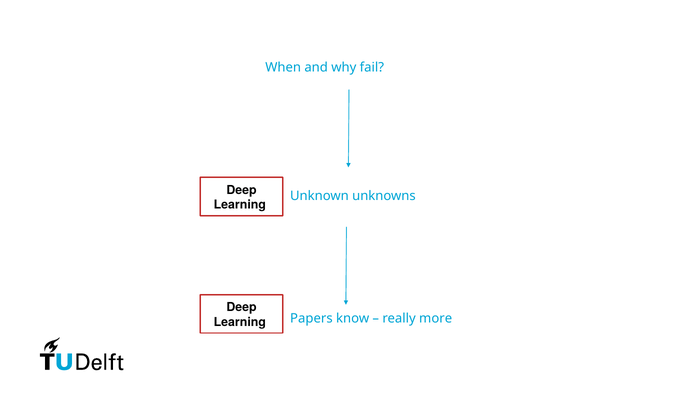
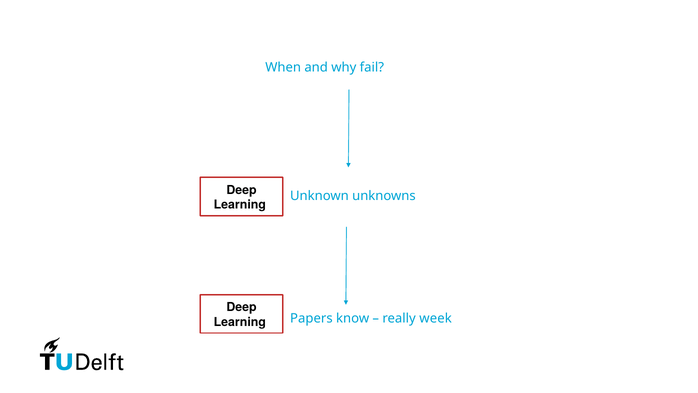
more: more -> week
